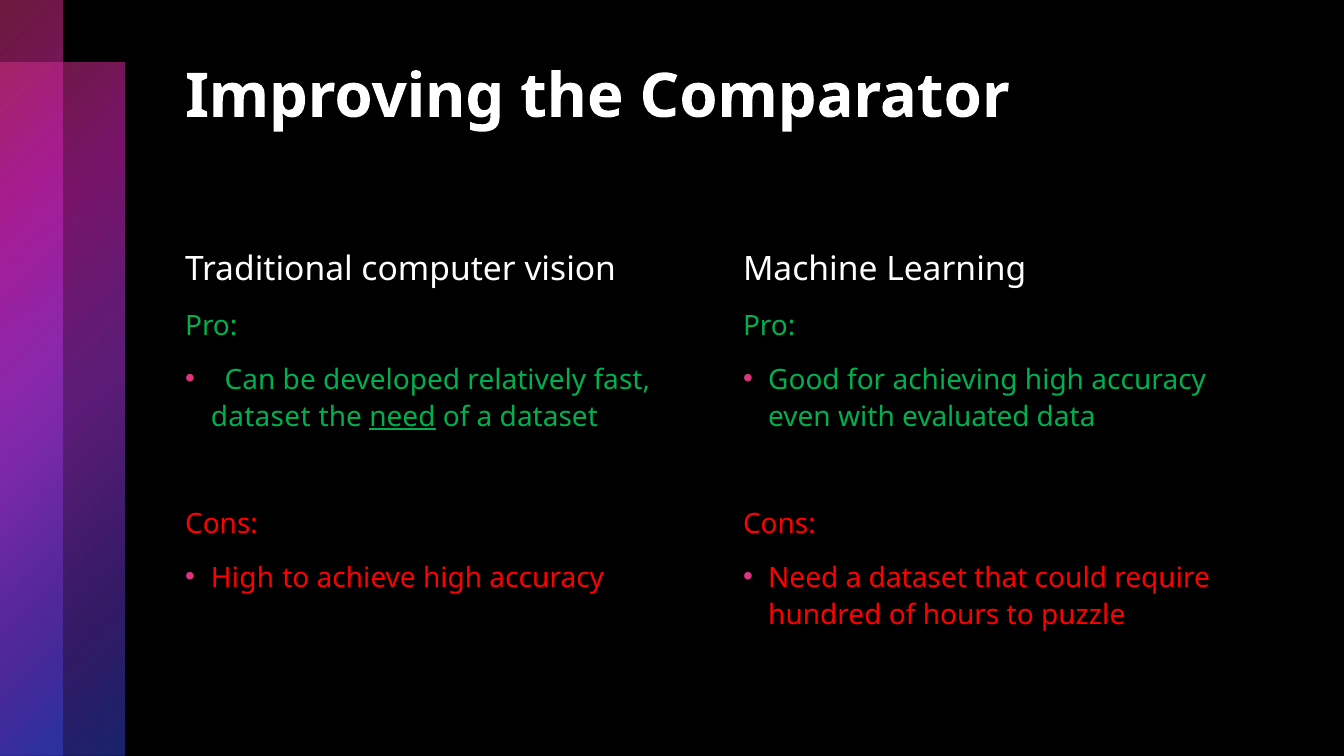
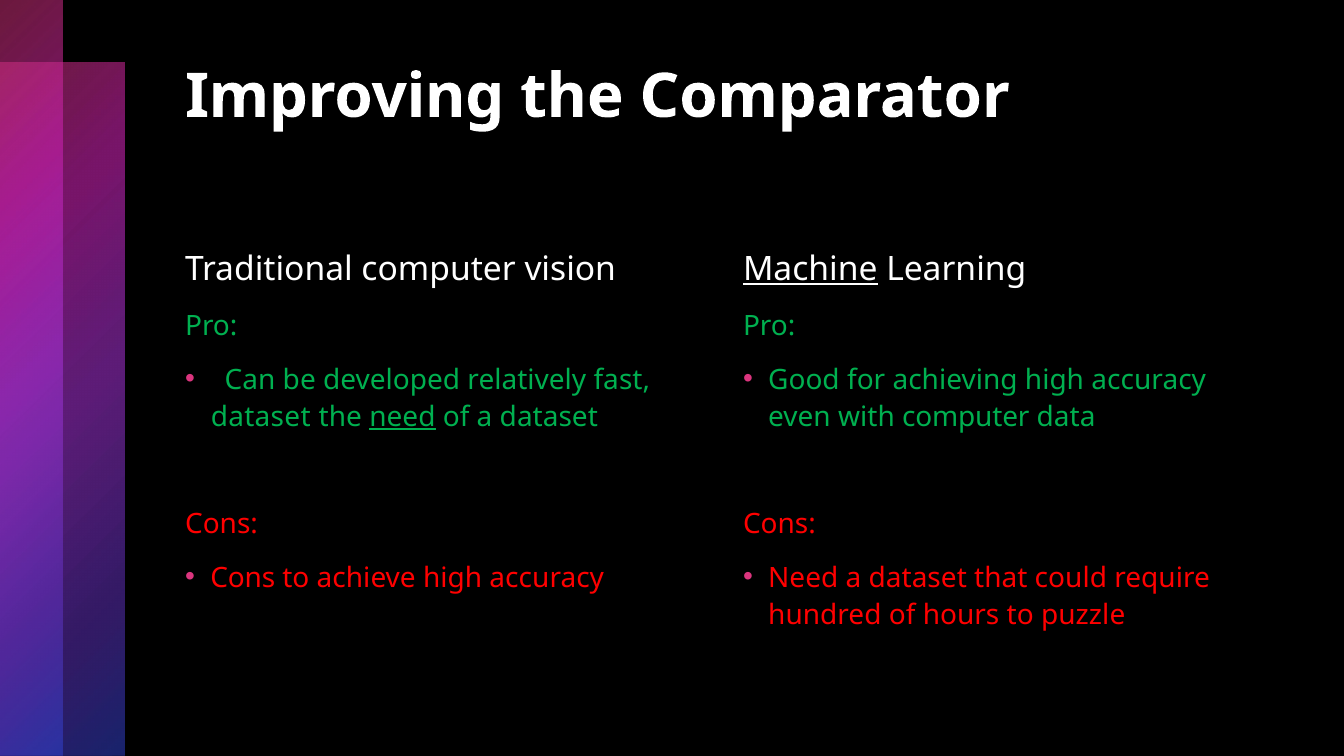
Machine underline: none -> present
with evaluated: evaluated -> computer
High at (243, 578): High -> Cons
